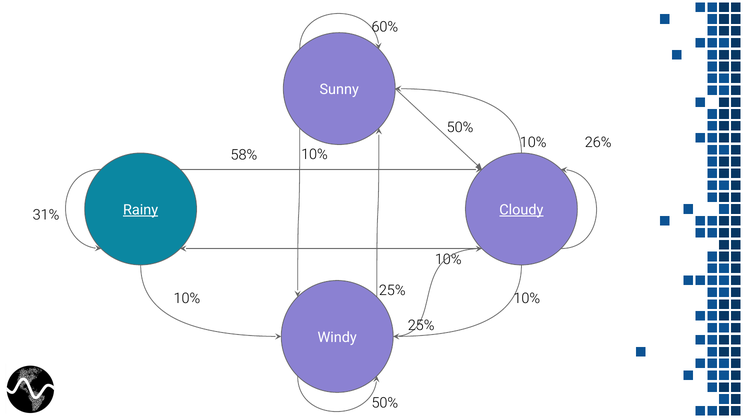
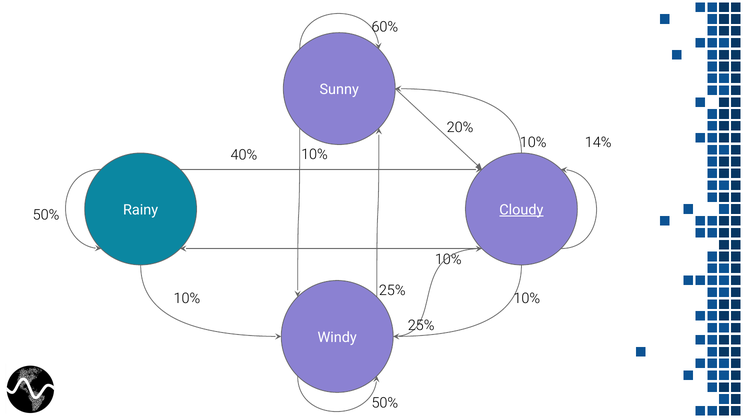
50% at (460, 127): 50% -> 20%
26%: 26% -> 14%
58%: 58% -> 40%
Rainy underline: present -> none
31% at (46, 215): 31% -> 50%
